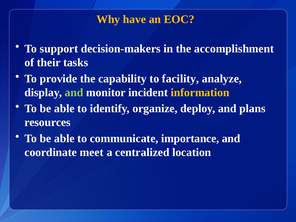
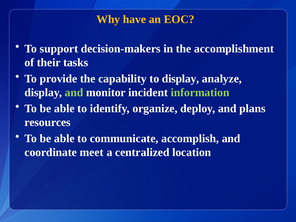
to facility: facility -> display
information colour: yellow -> light green
importance: importance -> accomplish
